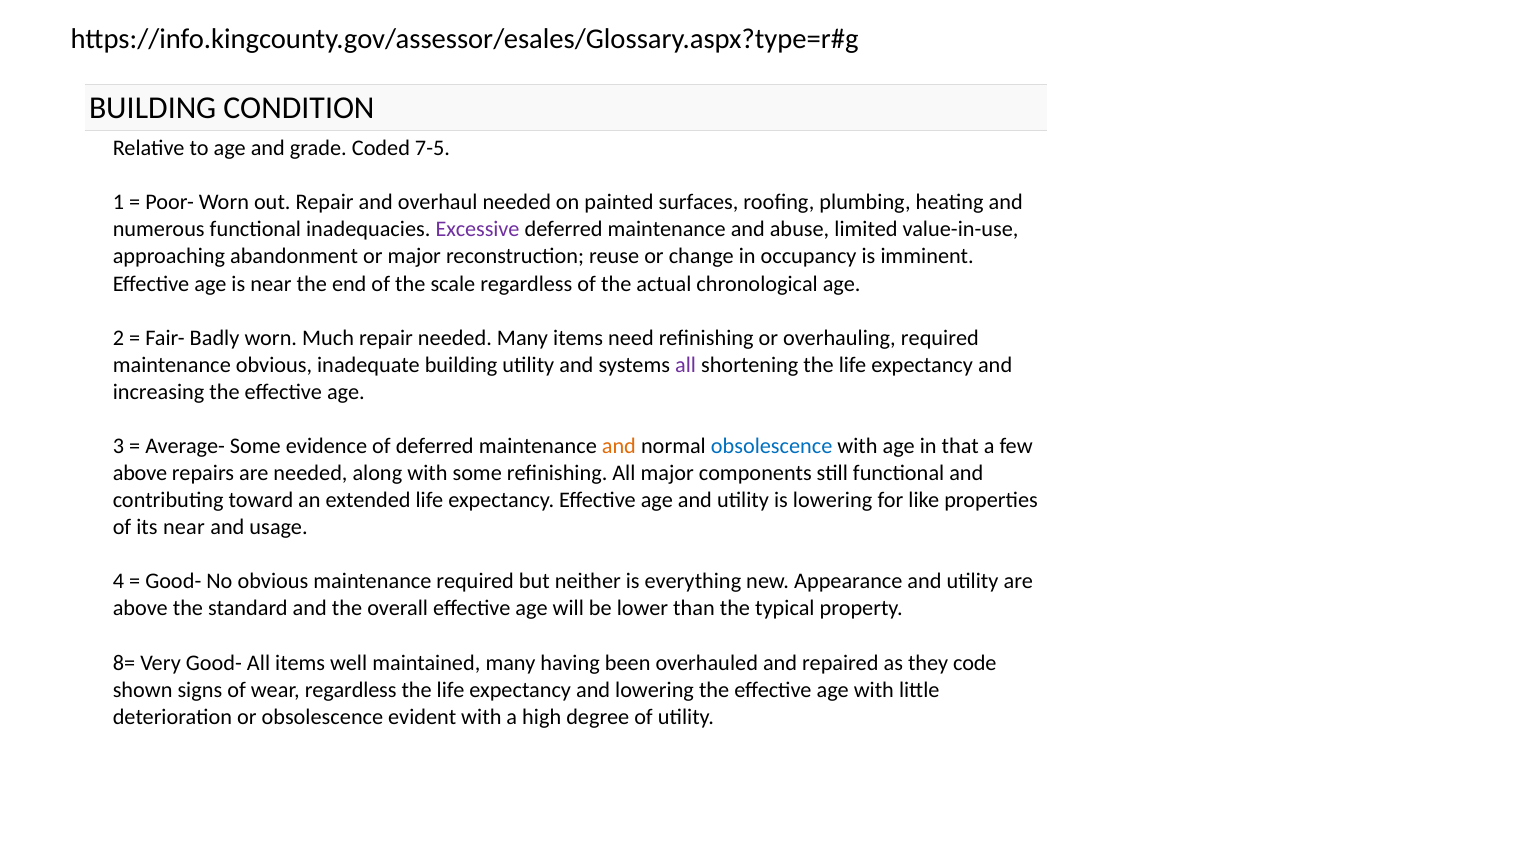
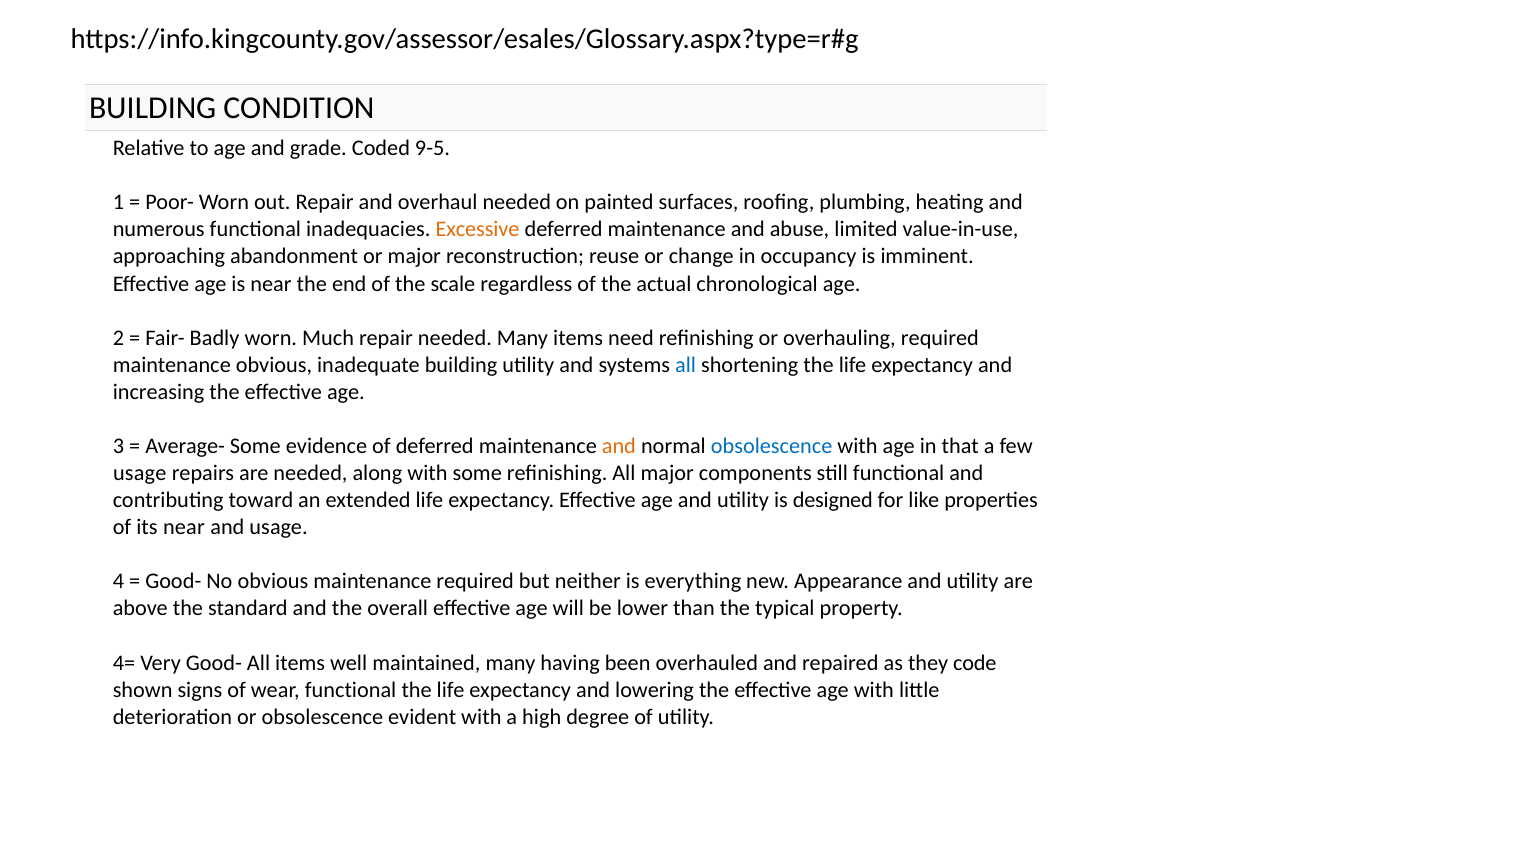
7-5: 7-5 -> 9-5
Excessive colour: purple -> orange
all at (686, 365) colour: purple -> blue
above at (140, 473): above -> usage
is lowering: lowering -> designed
8=: 8= -> 4=
wear regardless: regardless -> functional
